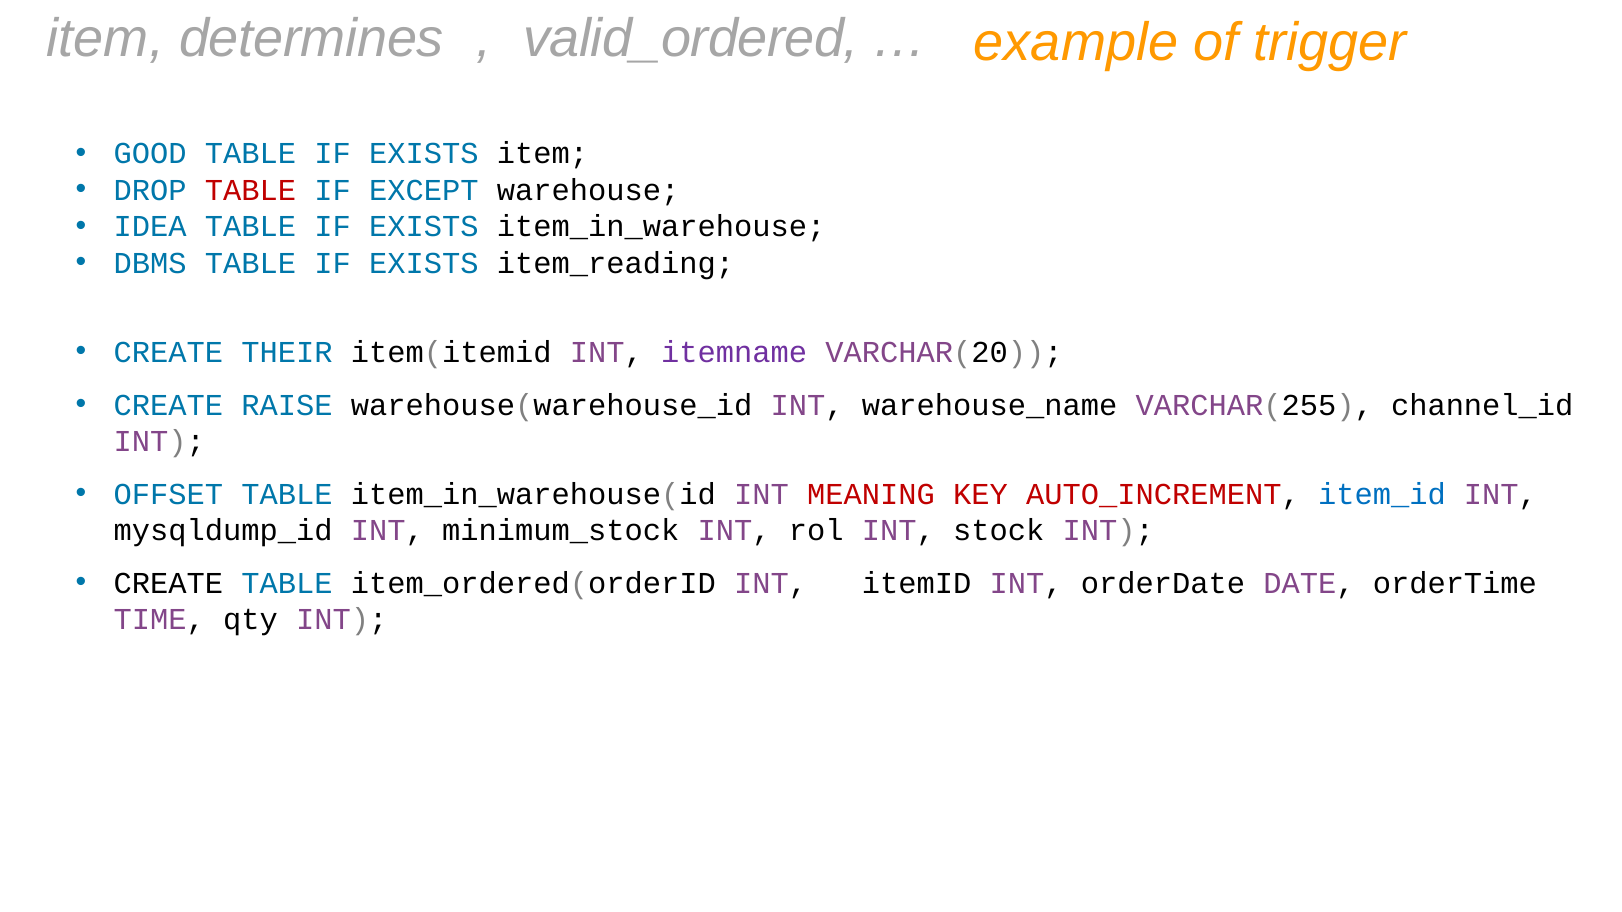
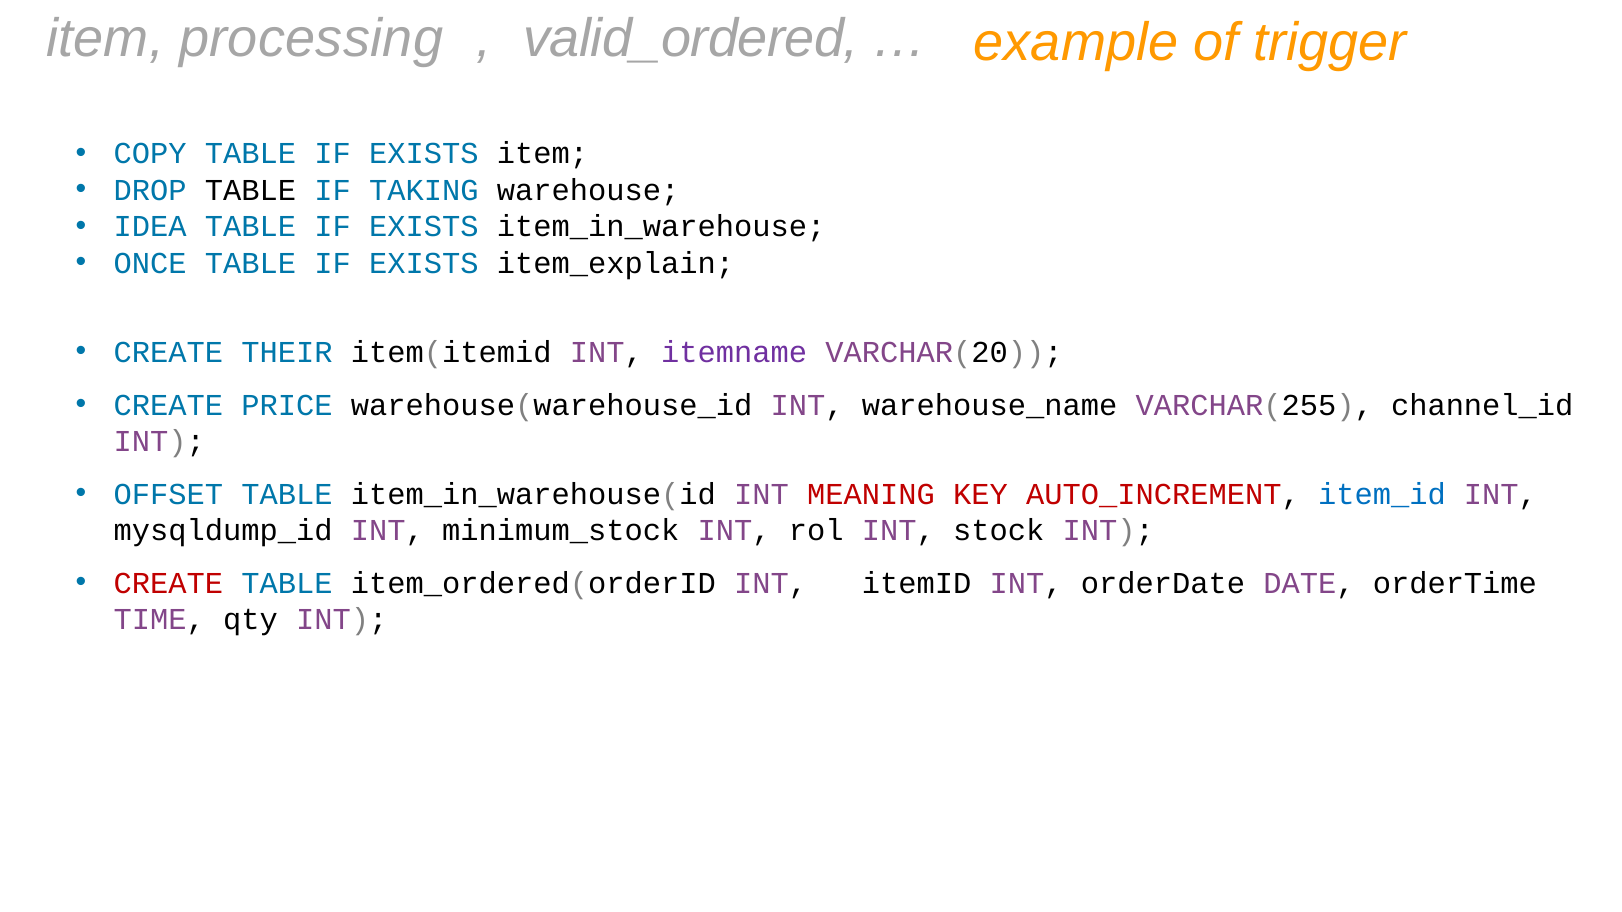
determines: determines -> processing
GOOD: GOOD -> COPY
TABLE at (251, 190) colour: red -> black
EXCEPT: EXCEPT -> TAKING
DBMS: DBMS -> ONCE
item_reading: item_reading -> item_explain
RAISE: RAISE -> PRICE
CREATE at (168, 584) colour: black -> red
